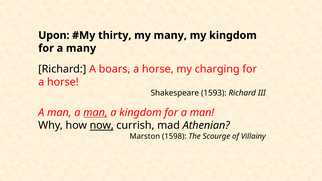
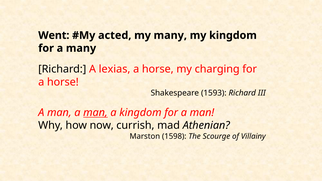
Upon: Upon -> Went
thirty: thirty -> acted
boars: boars -> lexias
now underline: present -> none
